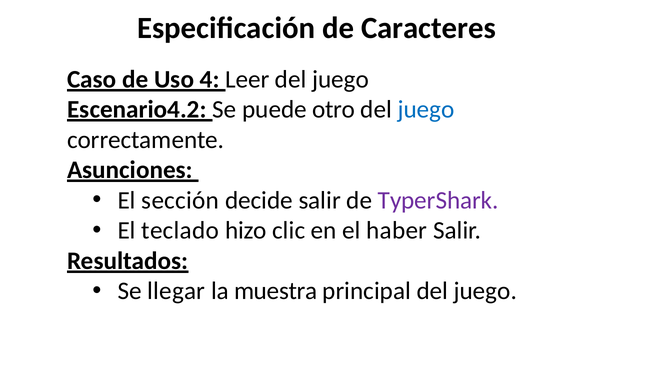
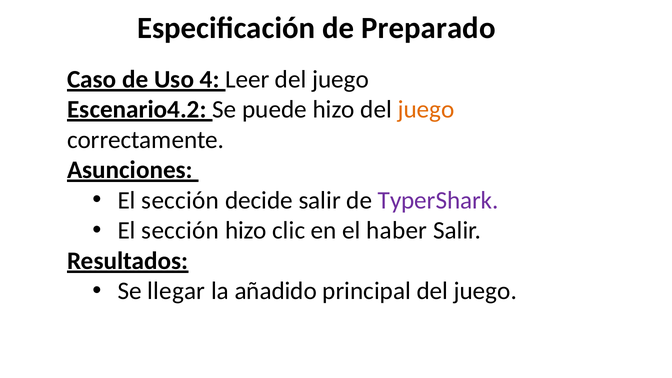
Caracteres: Caracteres -> Preparado
puede otro: otro -> hizo
juego at (426, 110) colour: blue -> orange
teclado at (180, 231): teclado -> sección
muestra: muestra -> añadido
